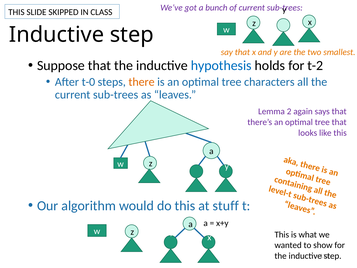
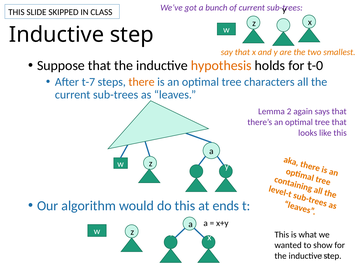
hypothesis colour: blue -> orange
t-2: t-2 -> t-0
t-0: t-0 -> t-7
stuff: stuff -> ends
